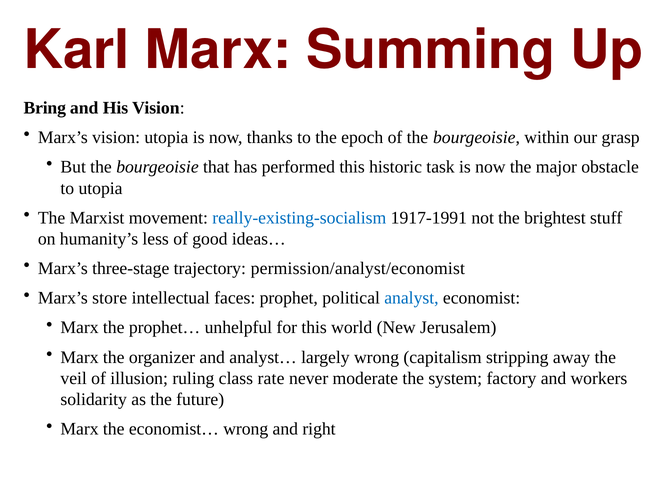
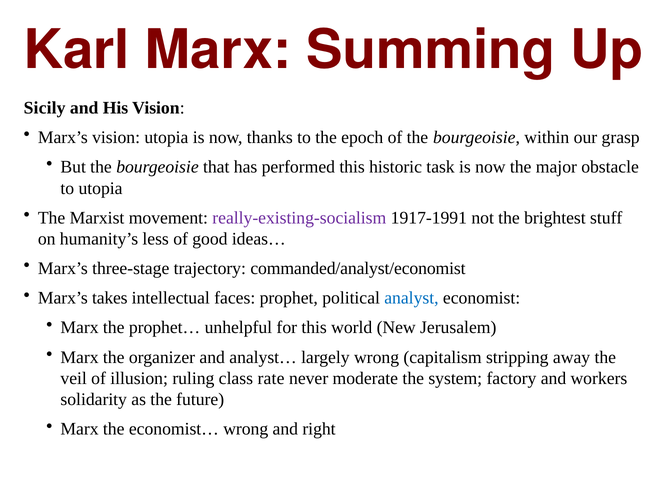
Bring: Bring -> Sicily
really-existing-socialism colour: blue -> purple
permission/analyst/economist: permission/analyst/economist -> commanded/analyst/economist
store: store -> takes
